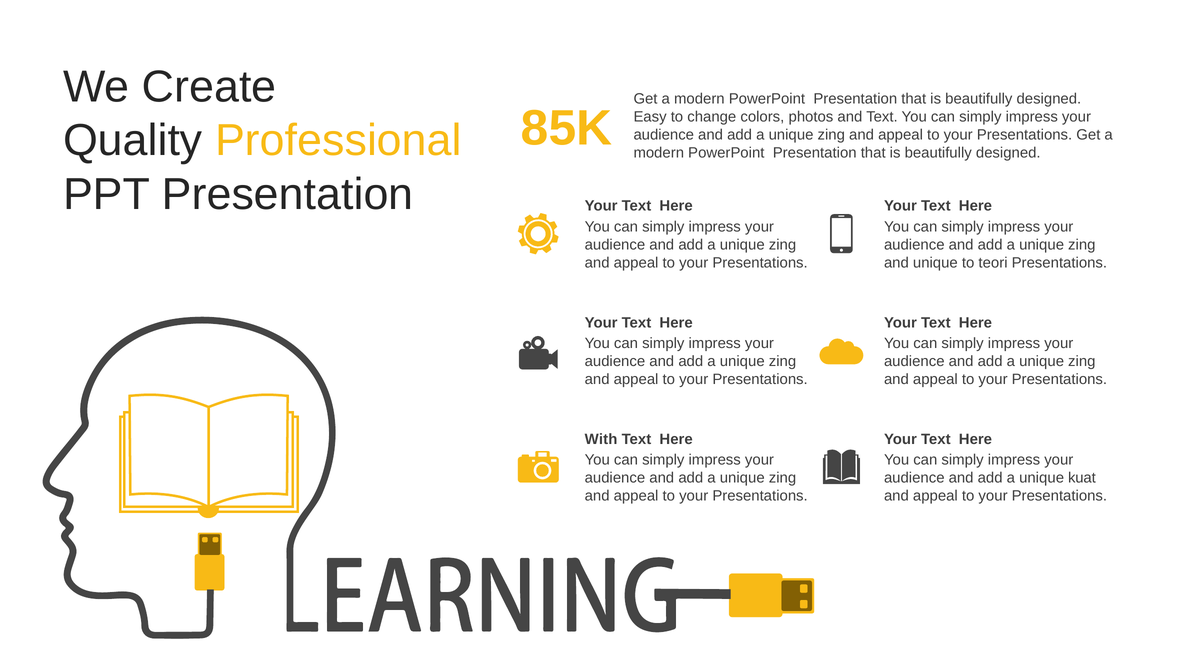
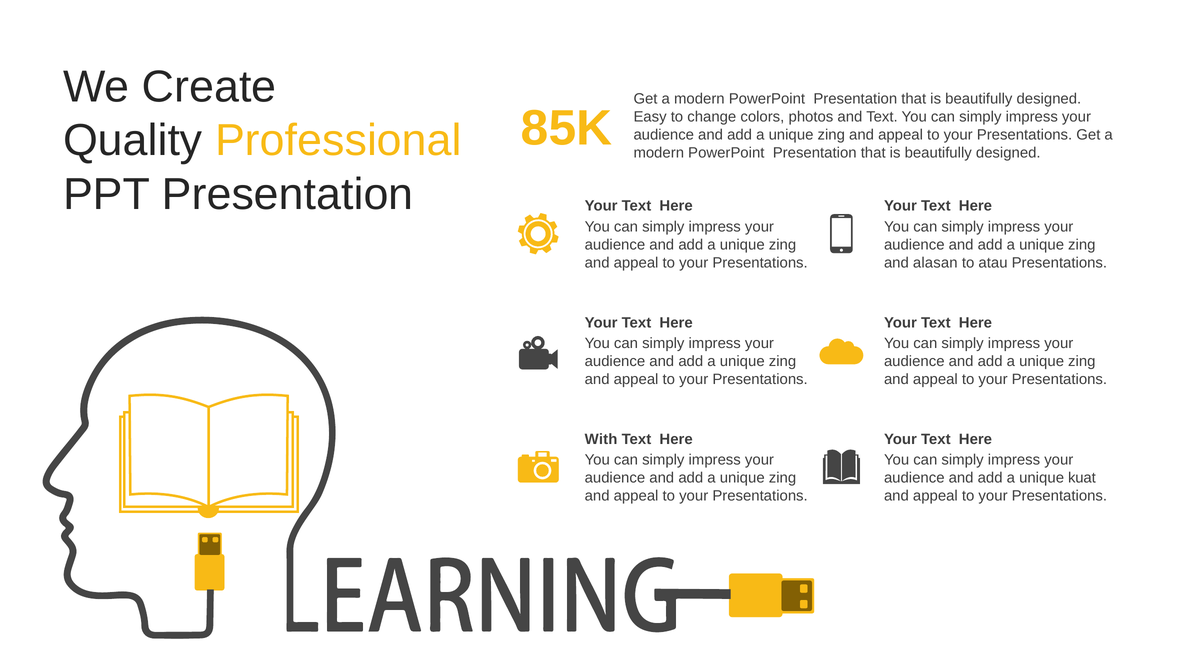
and unique: unique -> alasan
teori: teori -> atau
